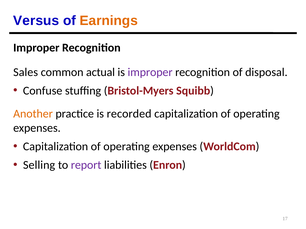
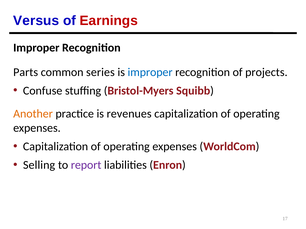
Earnings colour: orange -> red
Sales: Sales -> Parts
actual: actual -> series
improper at (150, 72) colour: purple -> blue
disposal: disposal -> projects
recorded: recorded -> revenues
